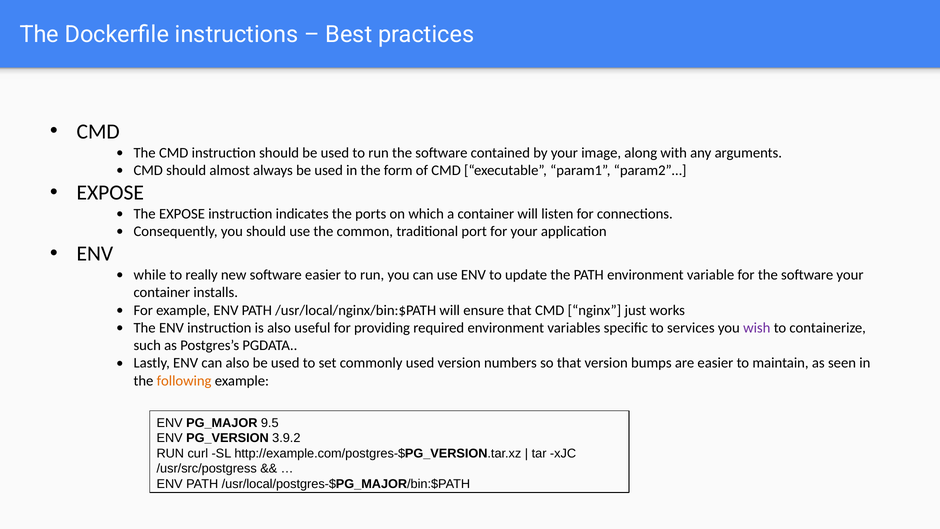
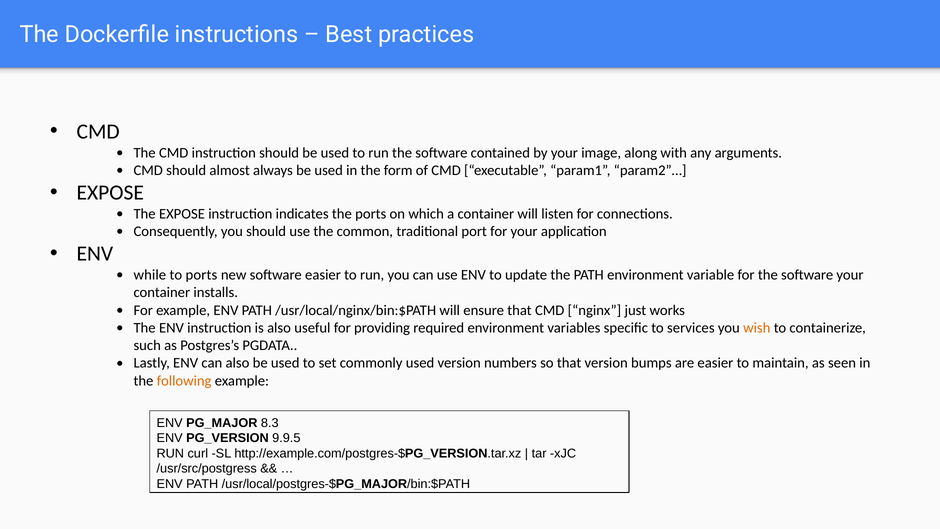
to really: really -> ports
wish colour: purple -> orange
9.5: 9.5 -> 8.3
3.9.2: 3.9.2 -> 9.9.5
